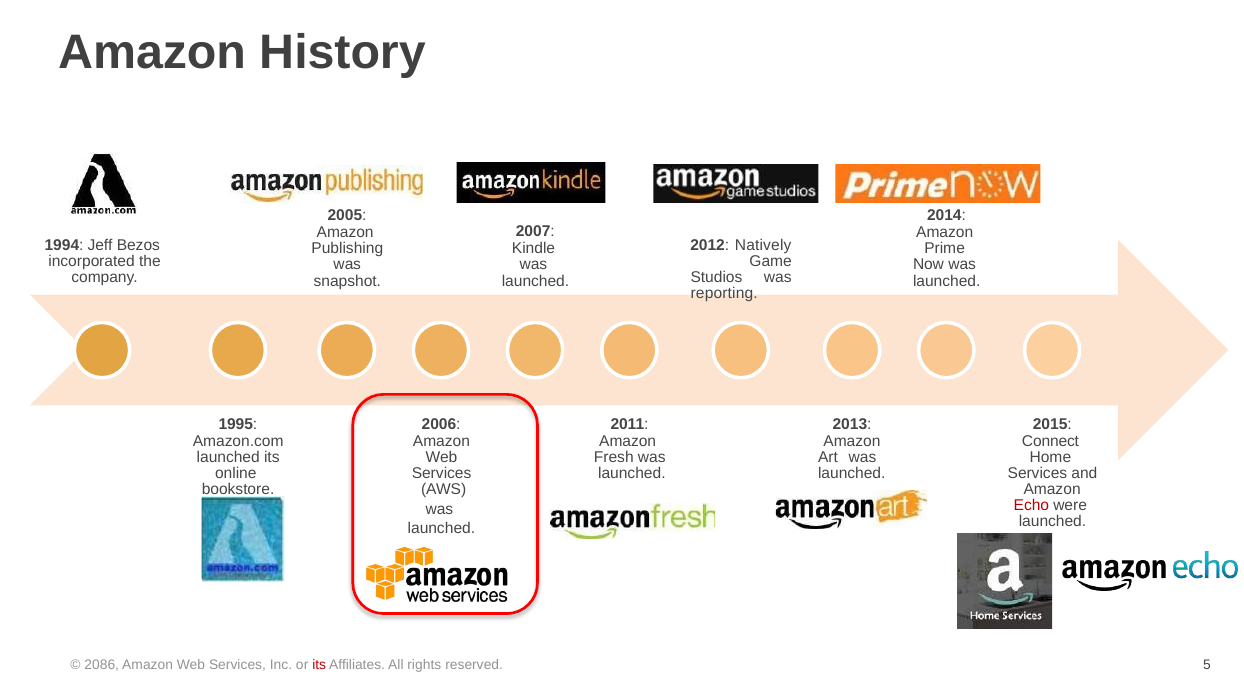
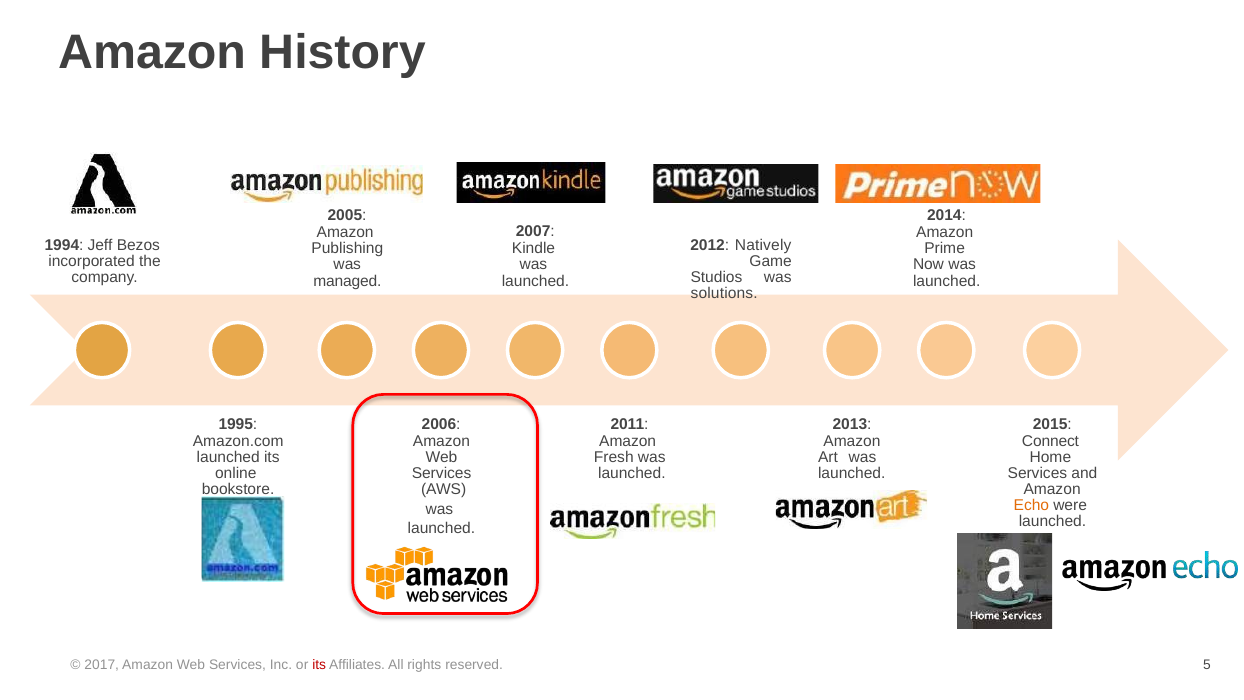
snapshot: snapshot -> managed
reporting: reporting -> solutions
Echo colour: red -> orange
2086: 2086 -> 2017
